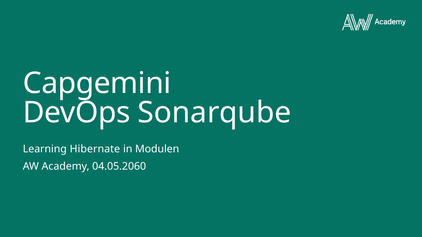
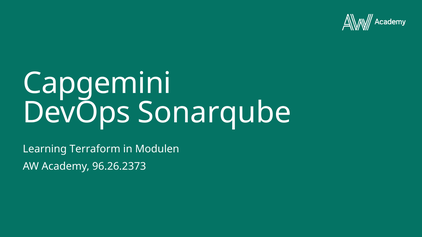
Hibernate: Hibernate -> Terraform
04.05.2060: 04.05.2060 -> 96.26.2373
